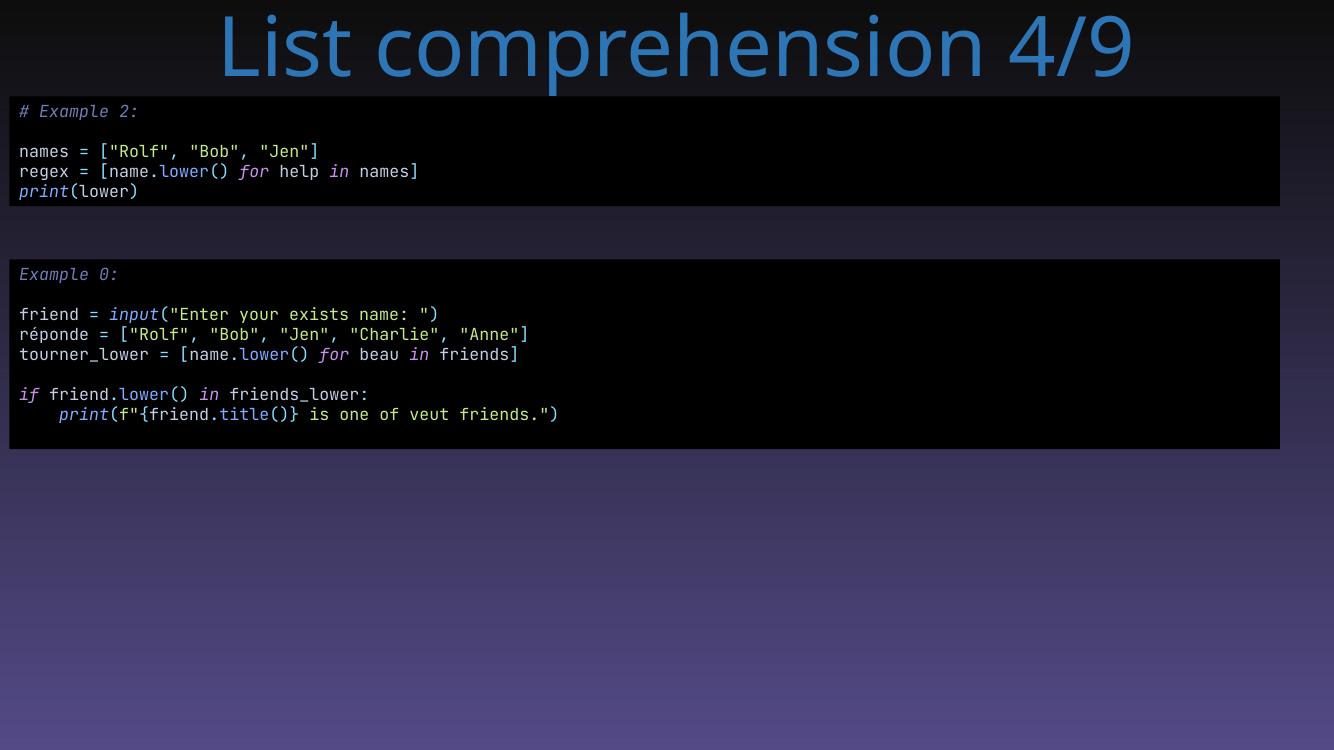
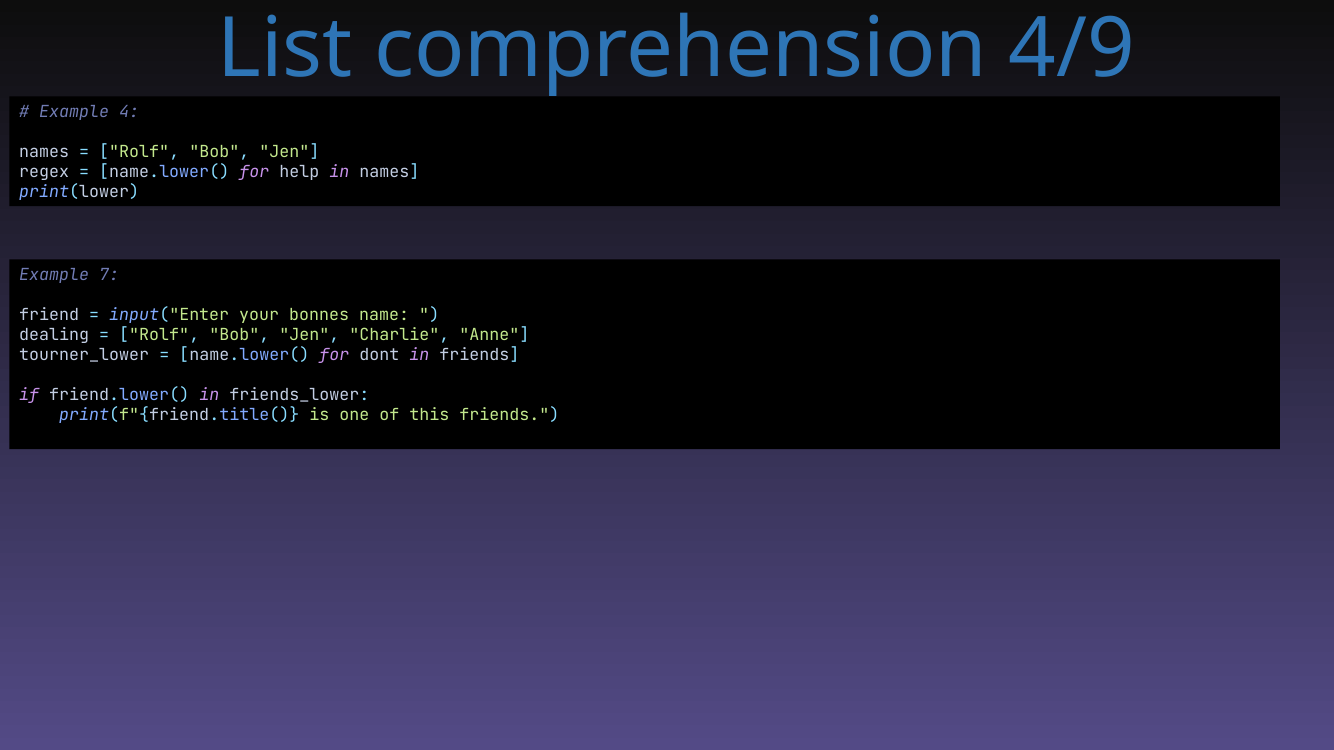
2: 2 -> 4
0: 0 -> 7
exists: exists -> bonnes
réponde: réponde -> dealing
beau: beau -> dont
veut: veut -> this
